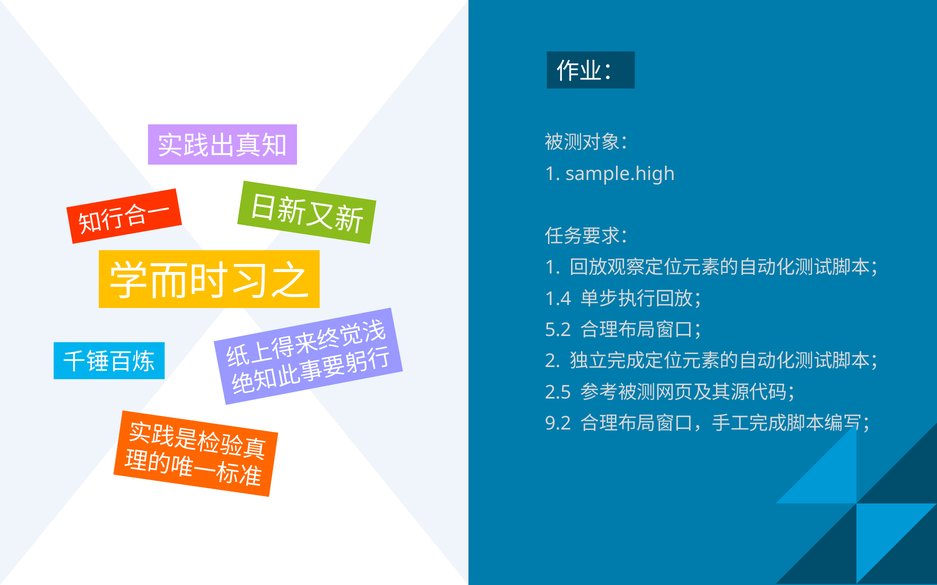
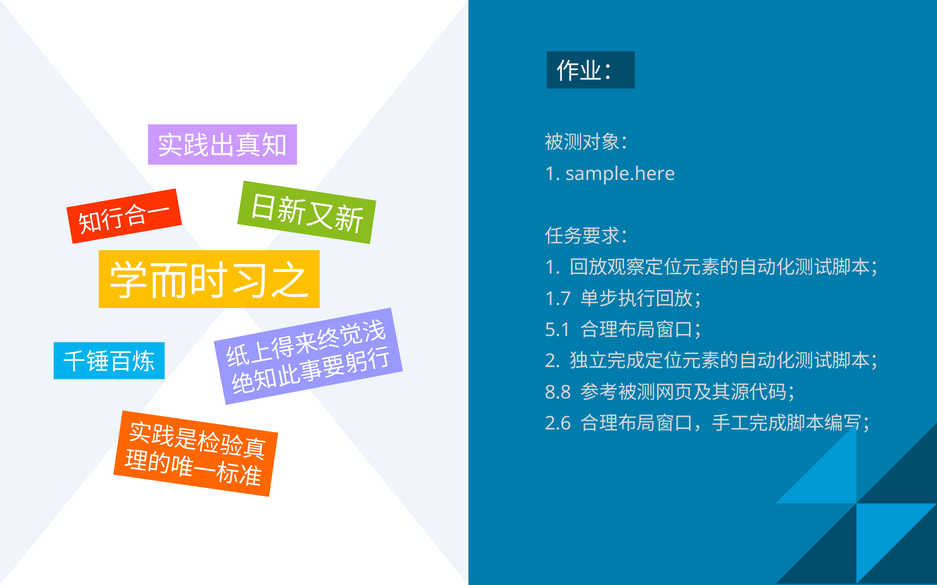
sample.high: sample.high -> sample.here
1.4: 1.4 -> 1.7
5.2: 5.2 -> 5.1
2.5: 2.5 -> 8.8
9.2: 9.2 -> 2.6
